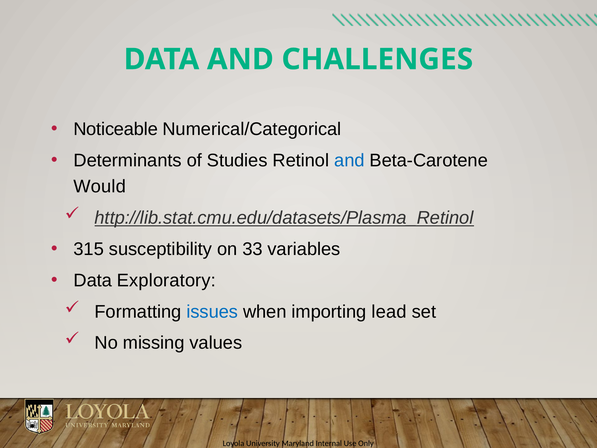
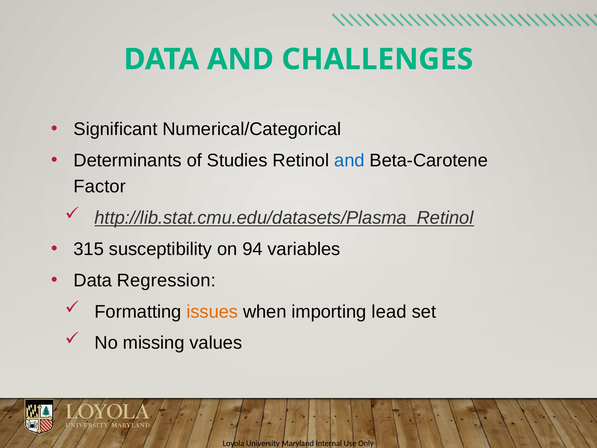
Noticeable: Noticeable -> Significant
Would: Would -> Factor
33: 33 -> 94
Exploratory: Exploratory -> Regression
issues colour: blue -> orange
